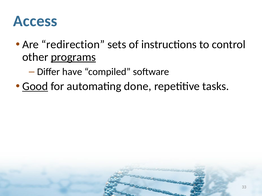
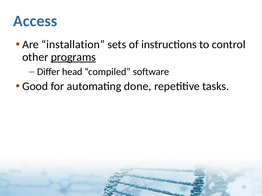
redirection: redirection -> installation
have: have -> head
Good underline: present -> none
